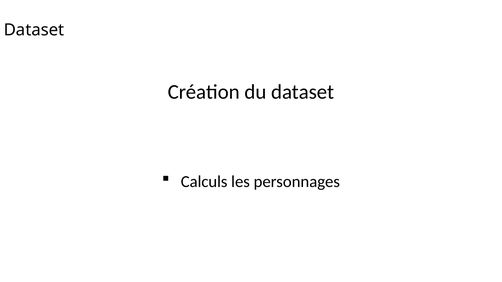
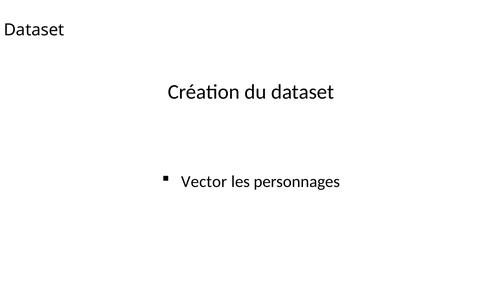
Calculs: Calculs -> Vector
